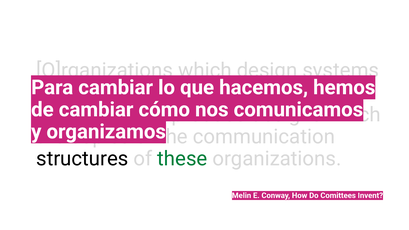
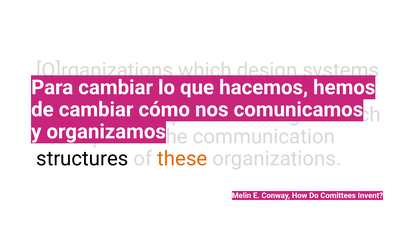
these colour: green -> orange
